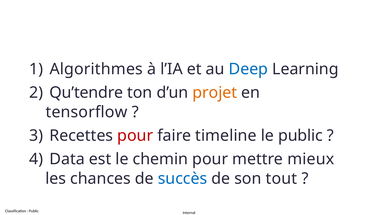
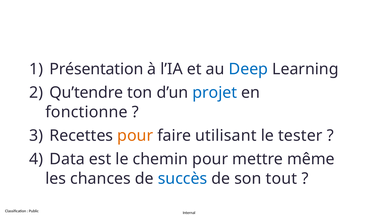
Algorithmes: Algorithmes -> Présentation
projet colour: orange -> blue
tensorflow: tensorflow -> fonctionne
pour at (135, 136) colour: red -> orange
timeline: timeline -> utilisant
le public: public -> tester
mieux: mieux -> même
